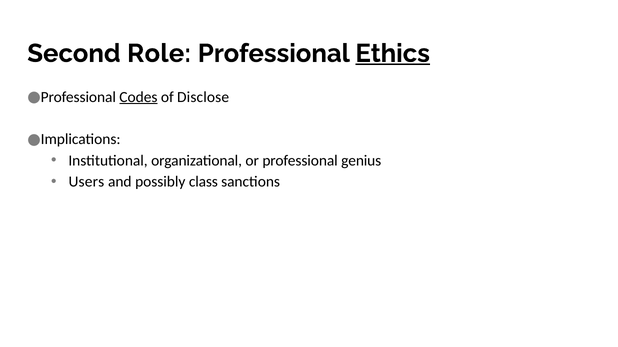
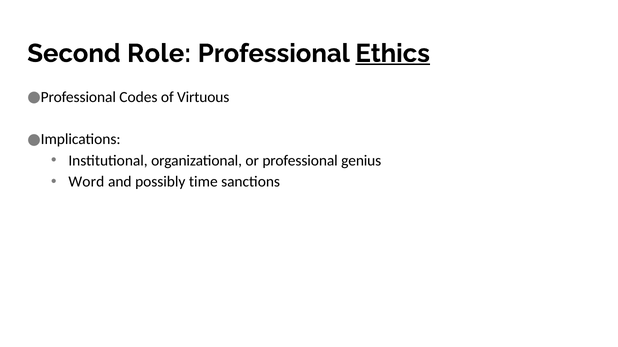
Codes underline: present -> none
Disclose: Disclose -> Virtuous
Users: Users -> Word
class: class -> time
